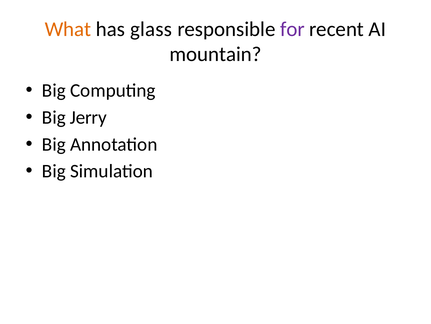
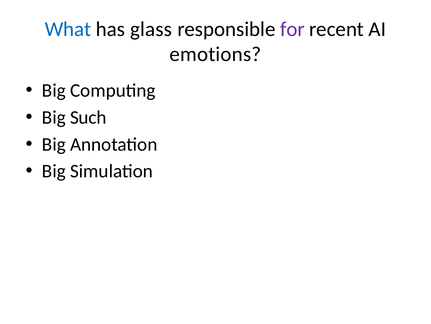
What colour: orange -> blue
mountain: mountain -> emotions
Jerry: Jerry -> Such
